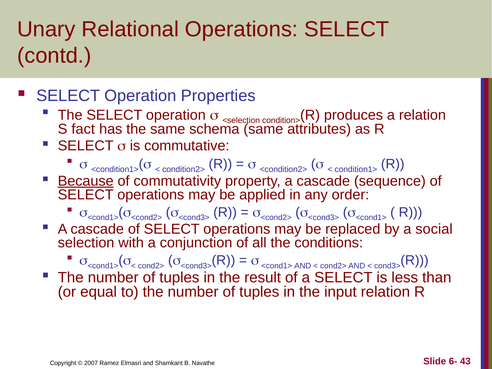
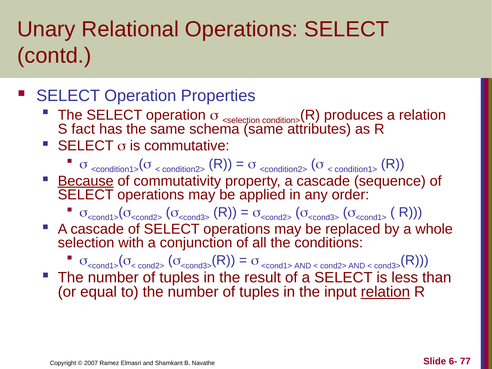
social: social -> whole
relation at (385, 292) underline: none -> present
43: 43 -> 77
